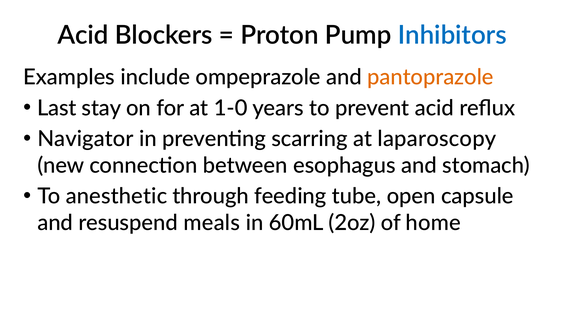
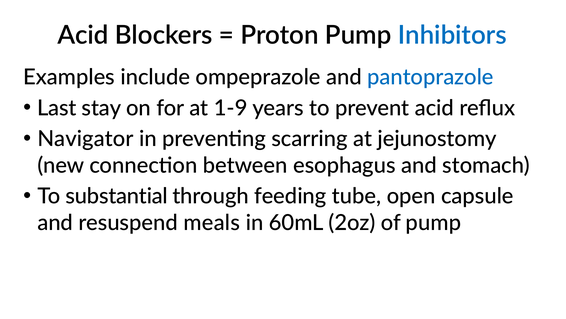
pantoprazole colour: orange -> blue
1-0: 1-0 -> 1-9
laparoscopy: laparoscopy -> jejunostomy
anesthetic: anesthetic -> substantial
of home: home -> pump
